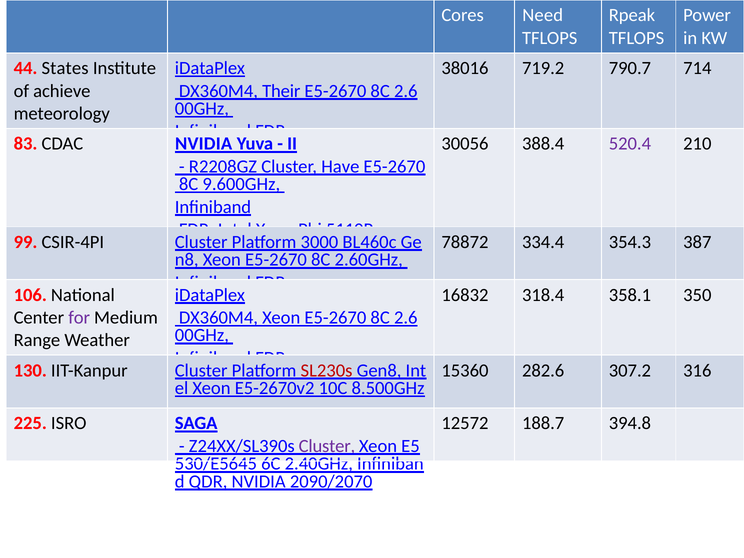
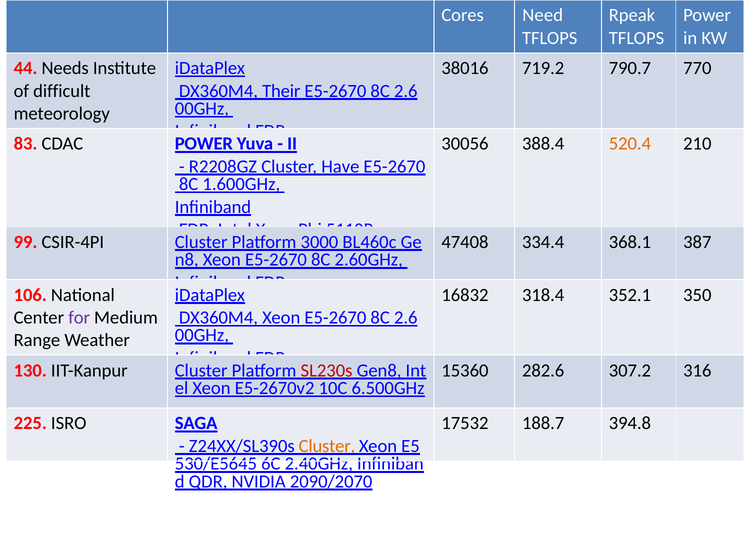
States: States -> Needs
714: 714 -> 770
achieve: achieve -> difficult
CDAC NVIDIA: NVIDIA -> POWER
520.4 colour: purple -> orange
9.600GHz: 9.600GHz -> 1.600GHz
78872: 78872 -> 47408
354.3: 354.3 -> 368.1
358.1: 358.1 -> 352.1
8.500GHz: 8.500GHz -> 6.500GHz
12572: 12572 -> 17532
Cluster at (327, 446) colour: purple -> orange
